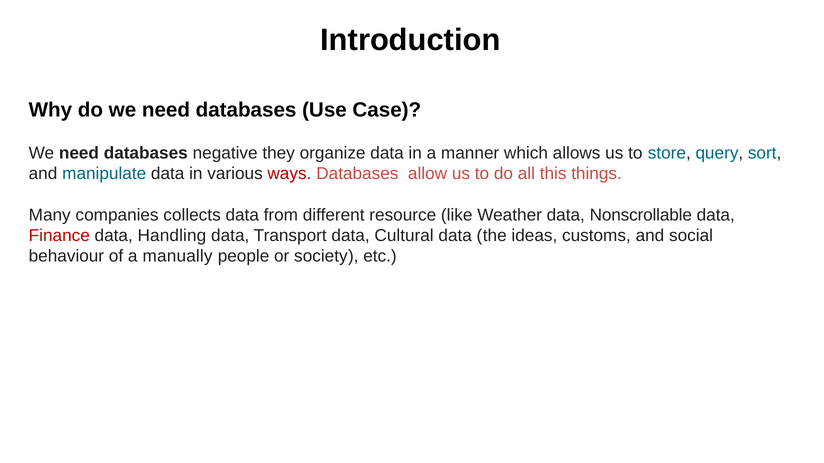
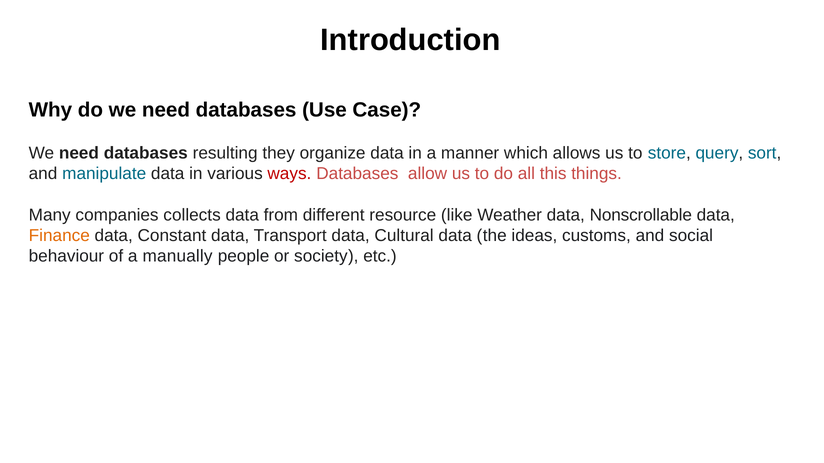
negative: negative -> resulting
Finance colour: red -> orange
Handling: Handling -> Constant
